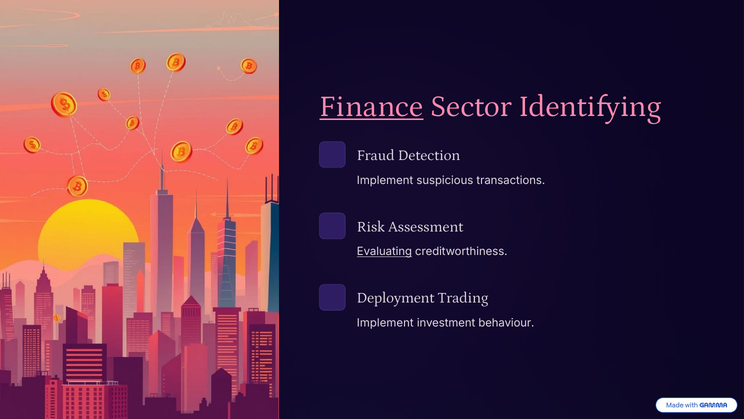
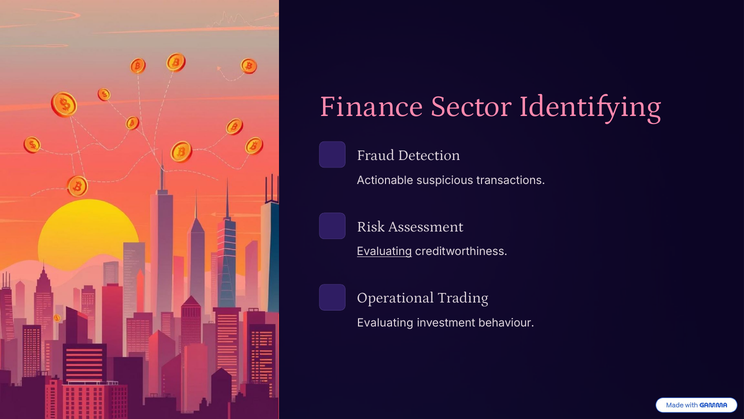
Finance underline: present -> none
Implement at (385, 180): Implement -> Actionable
Deployment: Deployment -> Operational
Implement at (385, 323): Implement -> Evaluating
